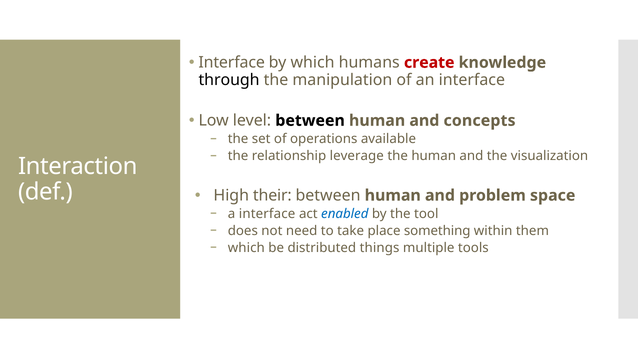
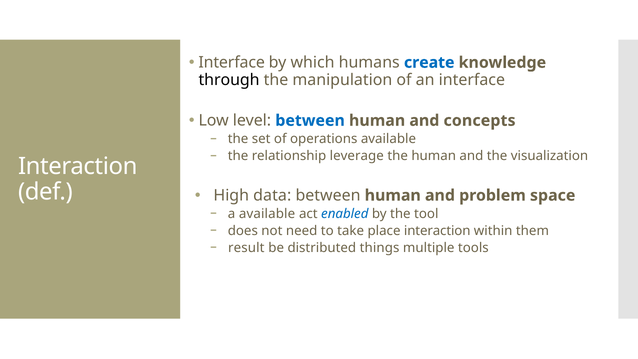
create colour: red -> blue
between at (310, 121) colour: black -> blue
their: their -> data
a interface: interface -> available
place something: something -> interaction
which at (246, 248): which -> result
